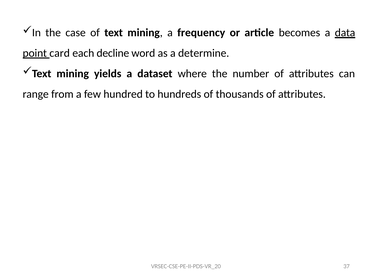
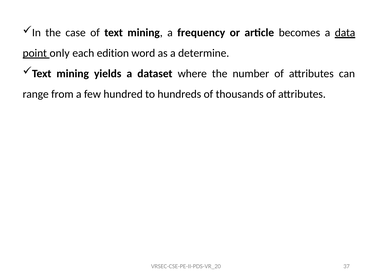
card: card -> only
decline: decline -> edition
